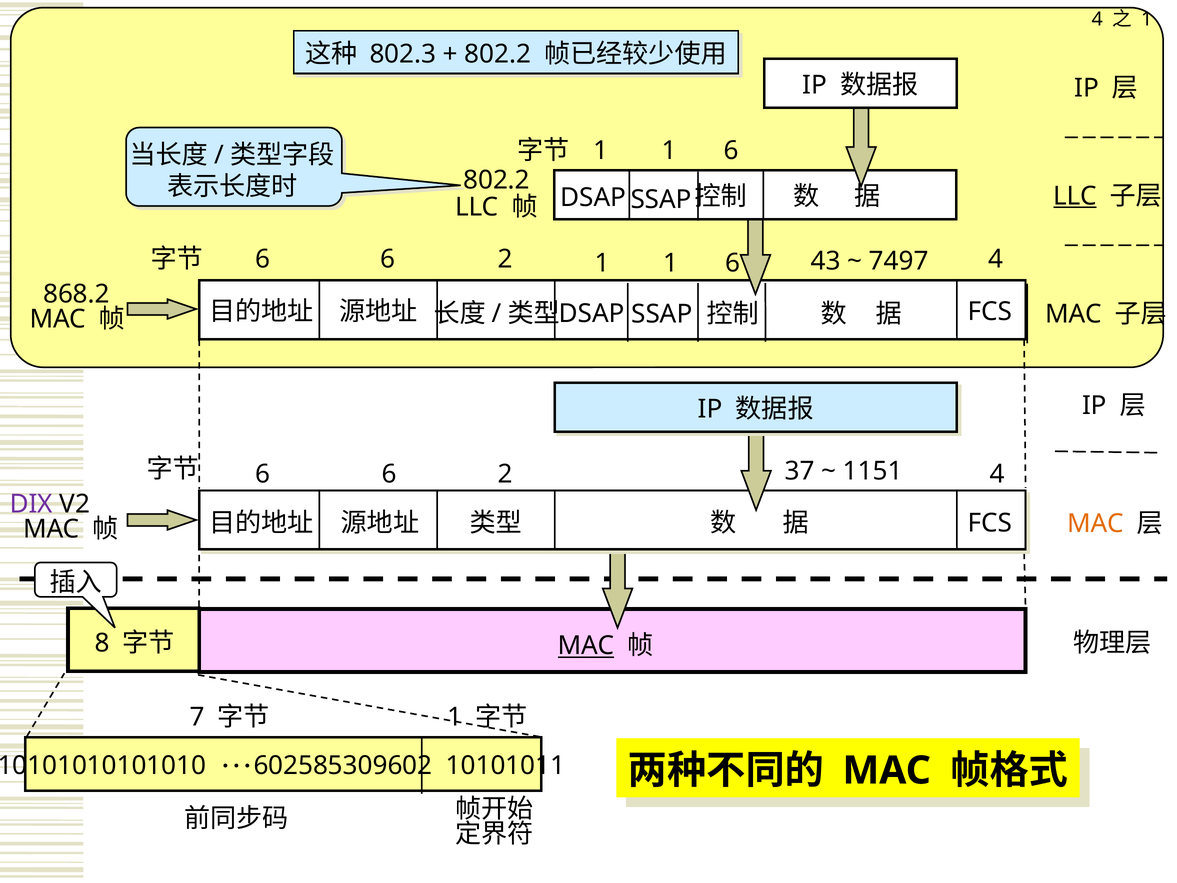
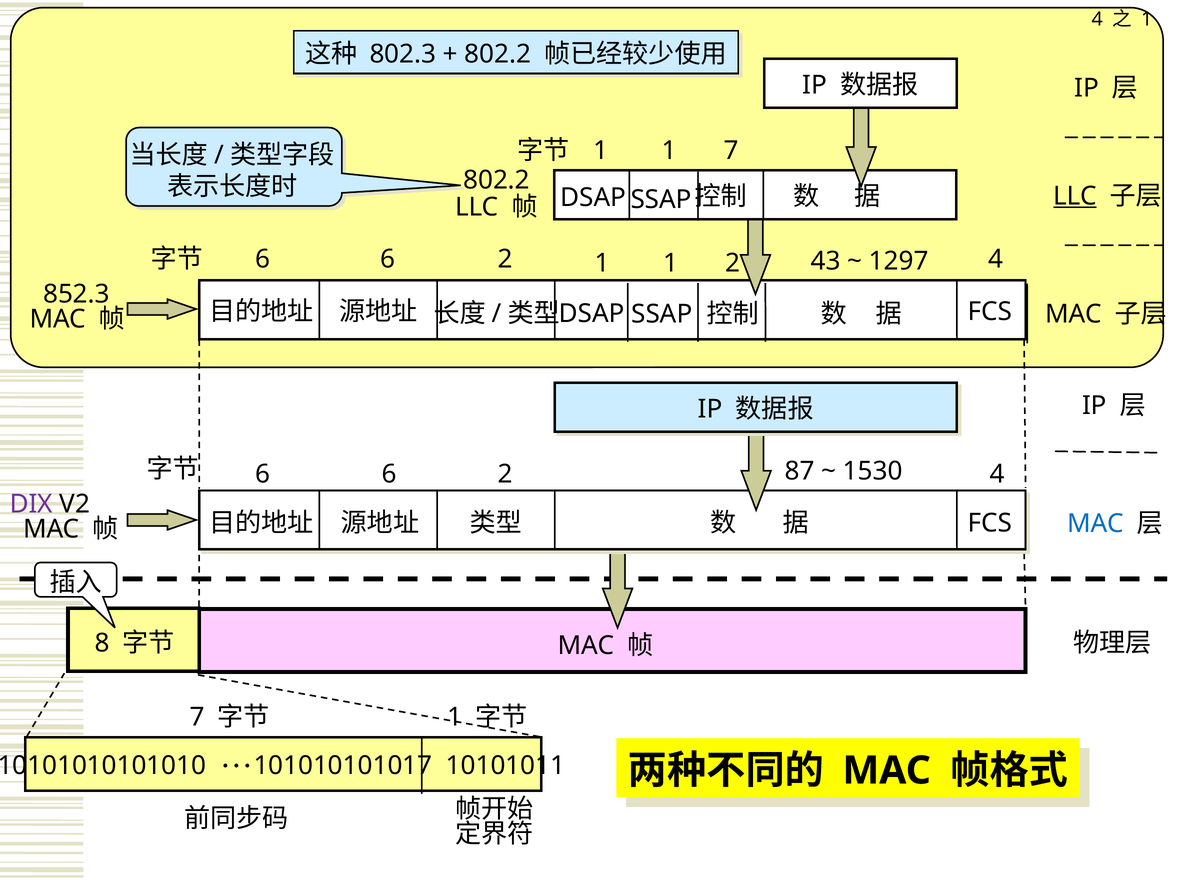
6 at (731, 151): 6 -> 7
7497: 7497 -> 1297
6 at (733, 263): 6 -> 2
868.2: 868.2 -> 852.3
37: 37 -> 87
1151: 1151 -> 1530
MAC at (1096, 523) colour: orange -> blue
MAC at (586, 646) underline: present -> none
602585309602: 602585309602 -> 101010101017
